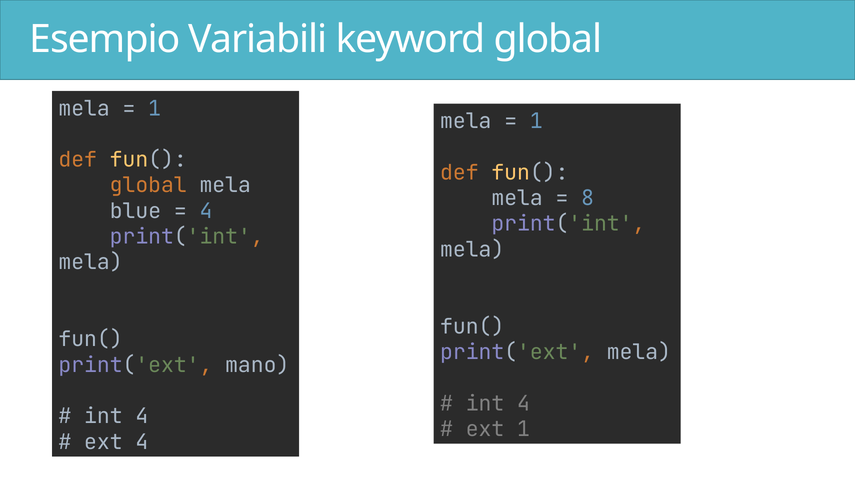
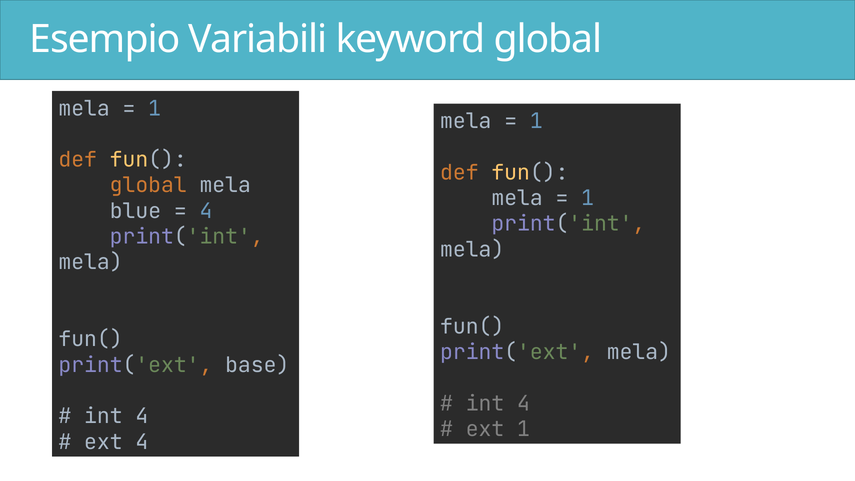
8 at (588, 198): 8 -> 1
mano: mano -> base
